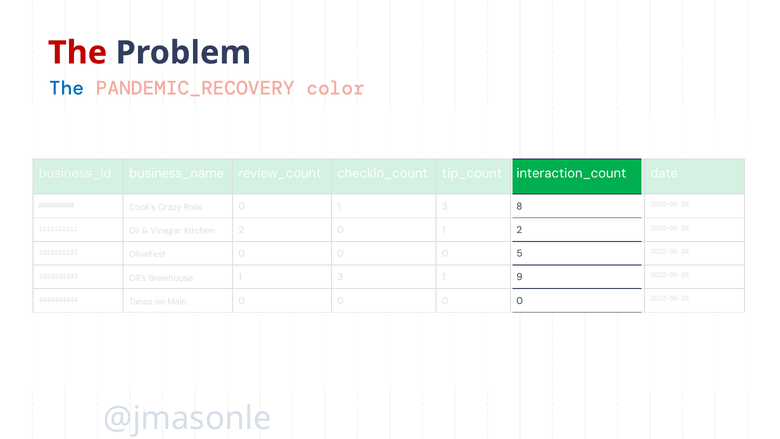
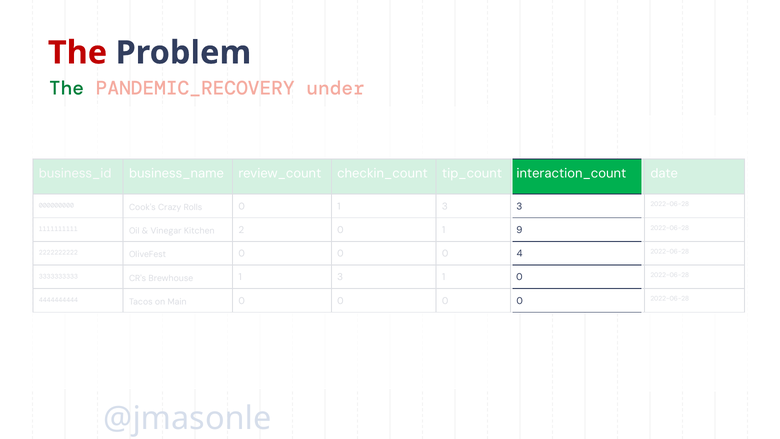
The at (66, 88) colour: blue -> green
color: color -> under
8 at (519, 206): 8 -> 3
2 at (519, 230): 2 -> 9
5: 5 -> 4
9 at (519, 277): 9 -> 0
